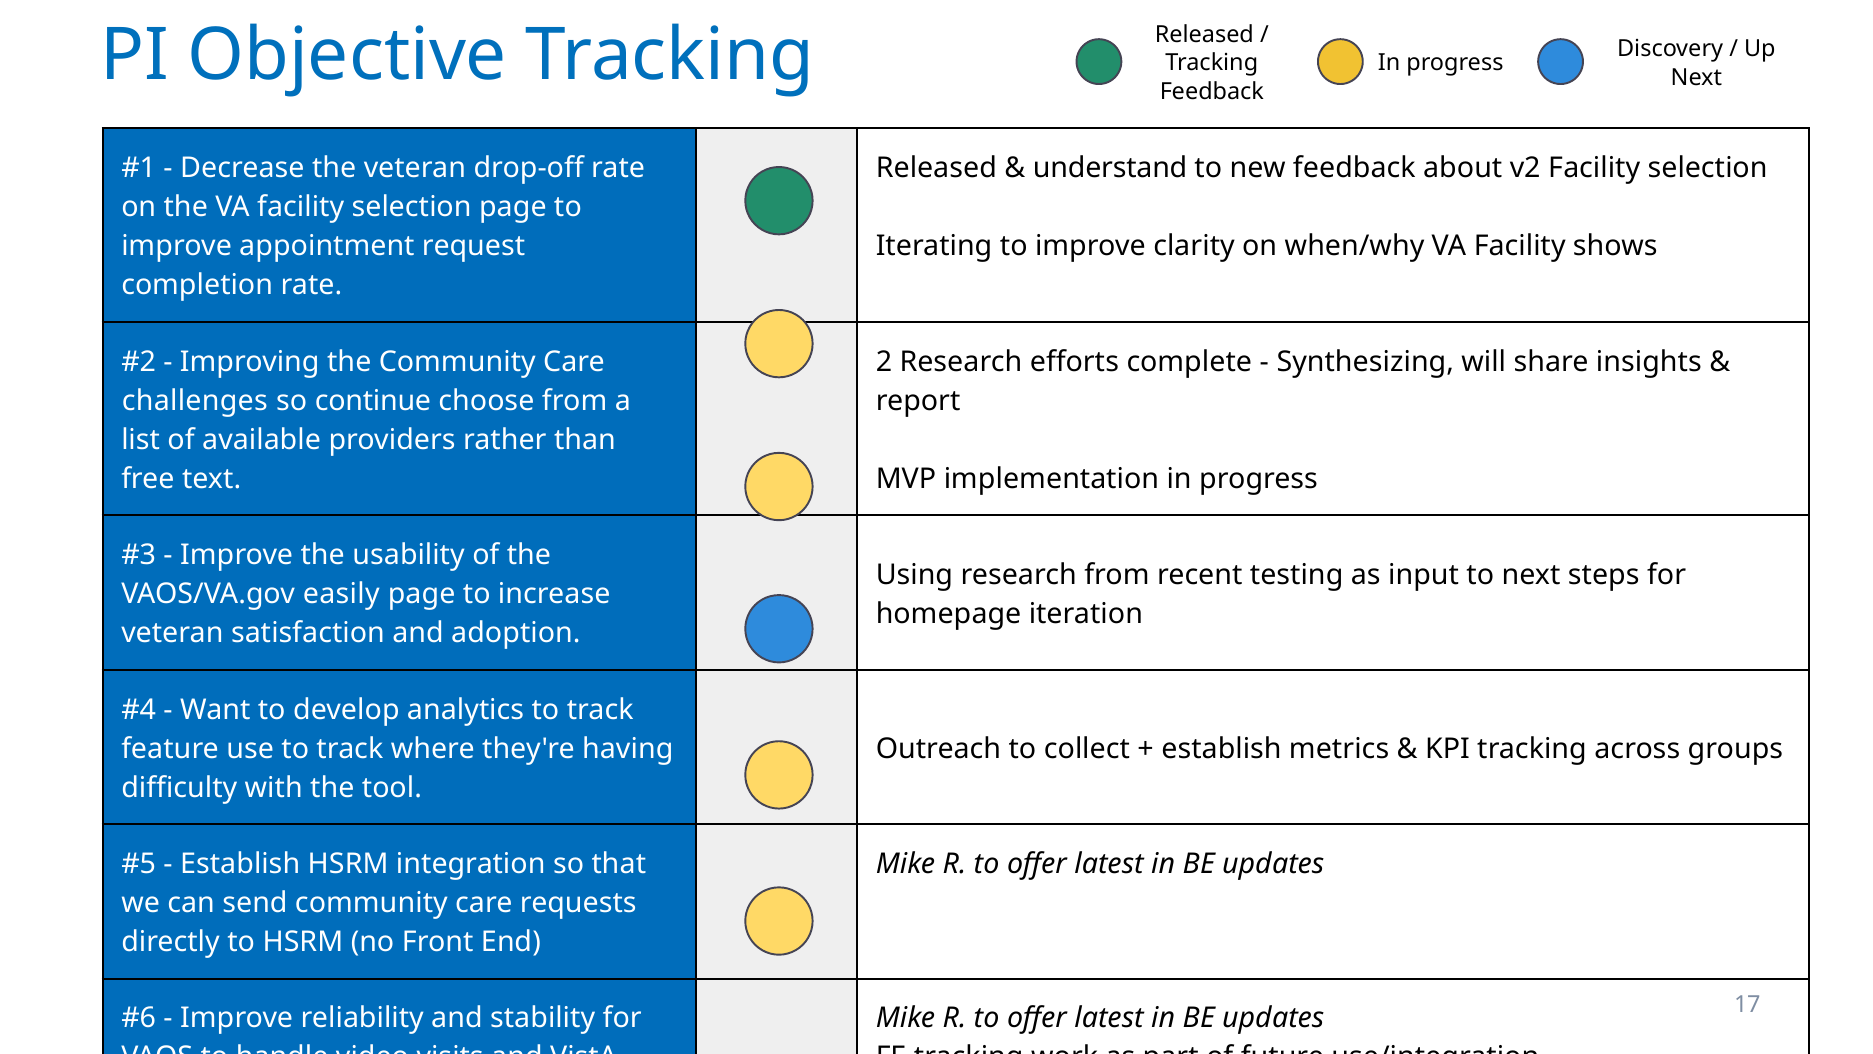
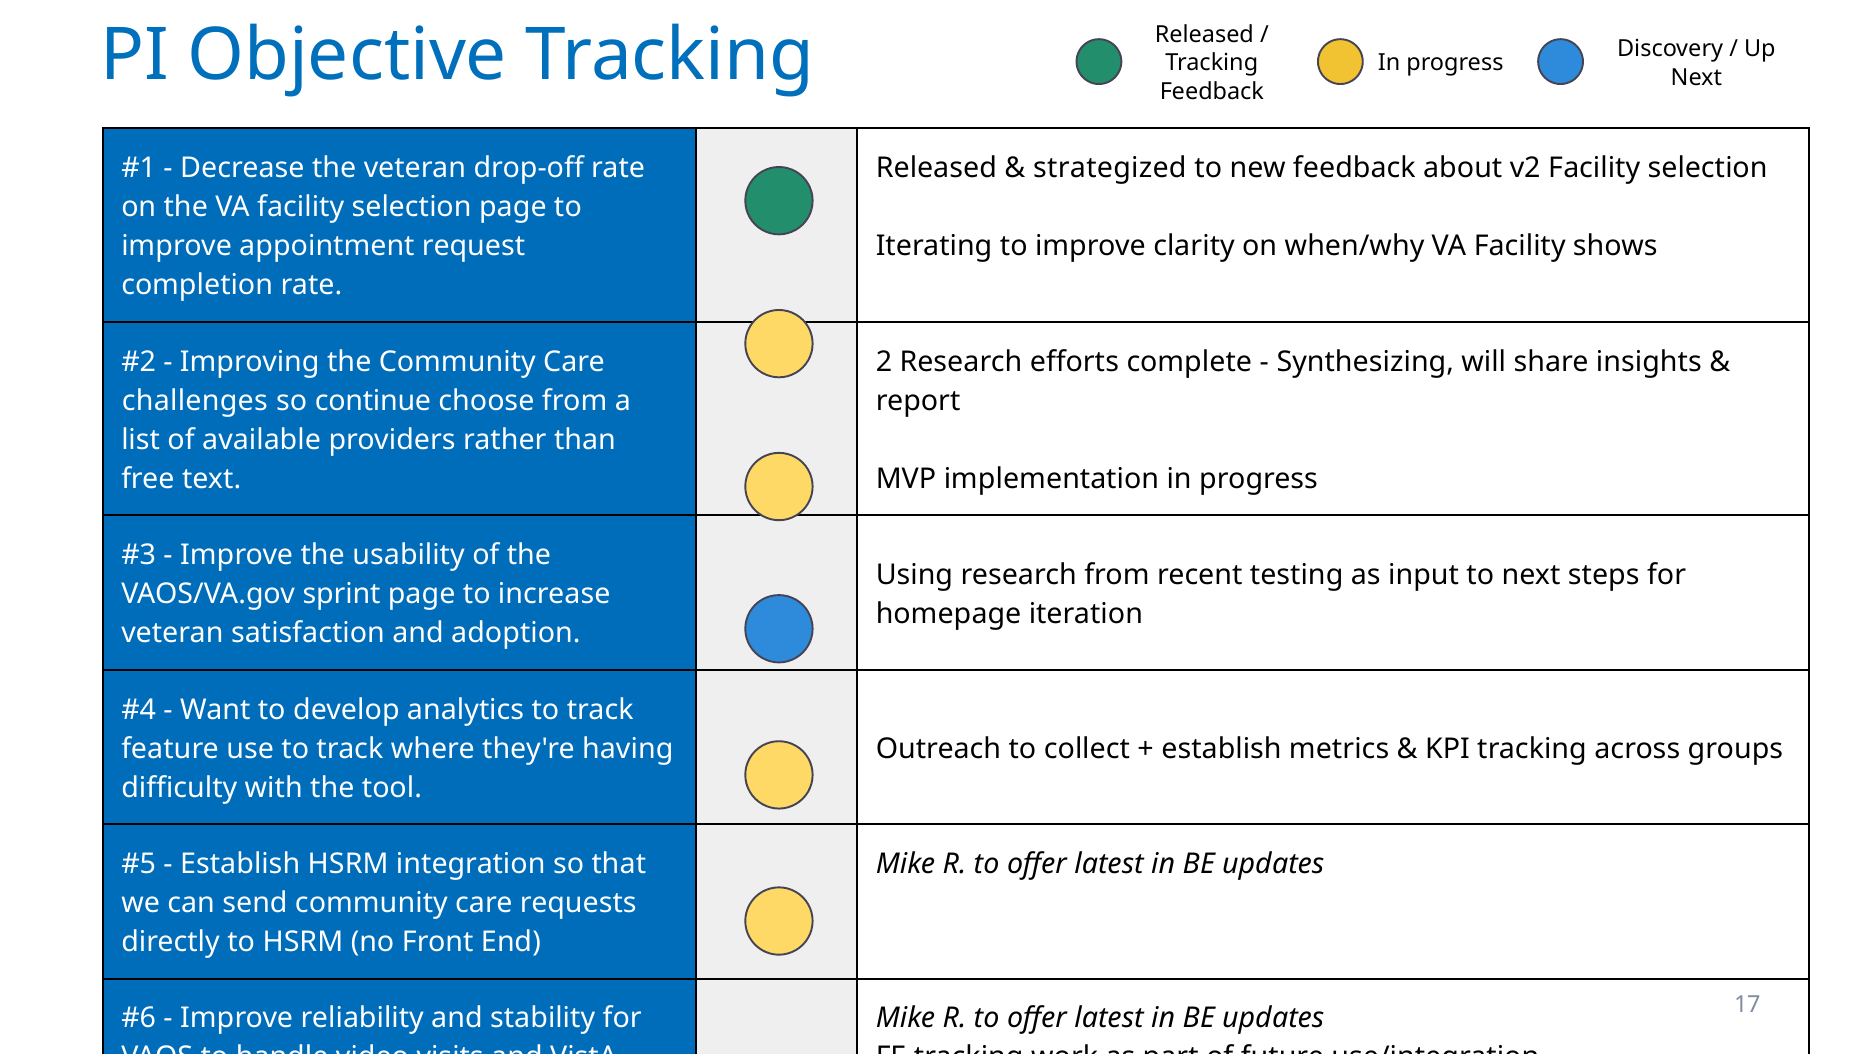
understand: understand -> strategized
easily: easily -> sprint
